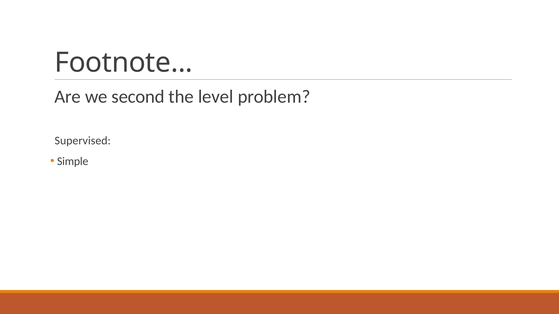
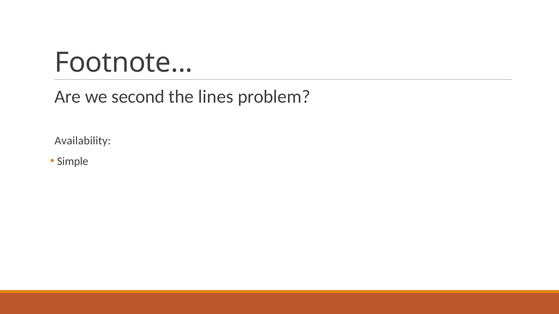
level: level -> lines
Supervised: Supervised -> Availability
